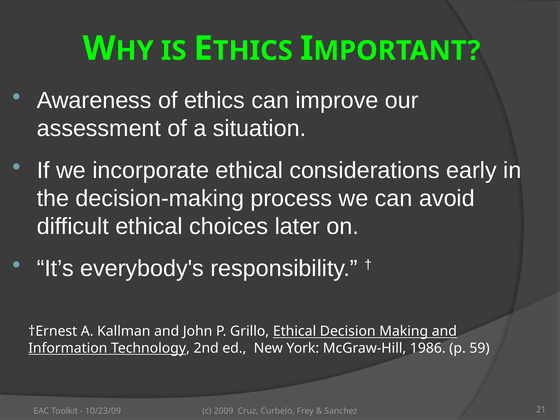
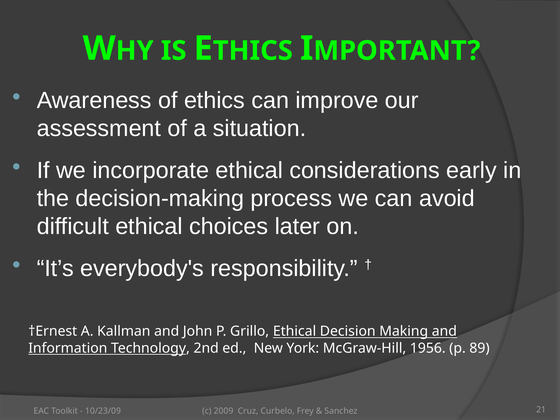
1986: 1986 -> 1956
59: 59 -> 89
